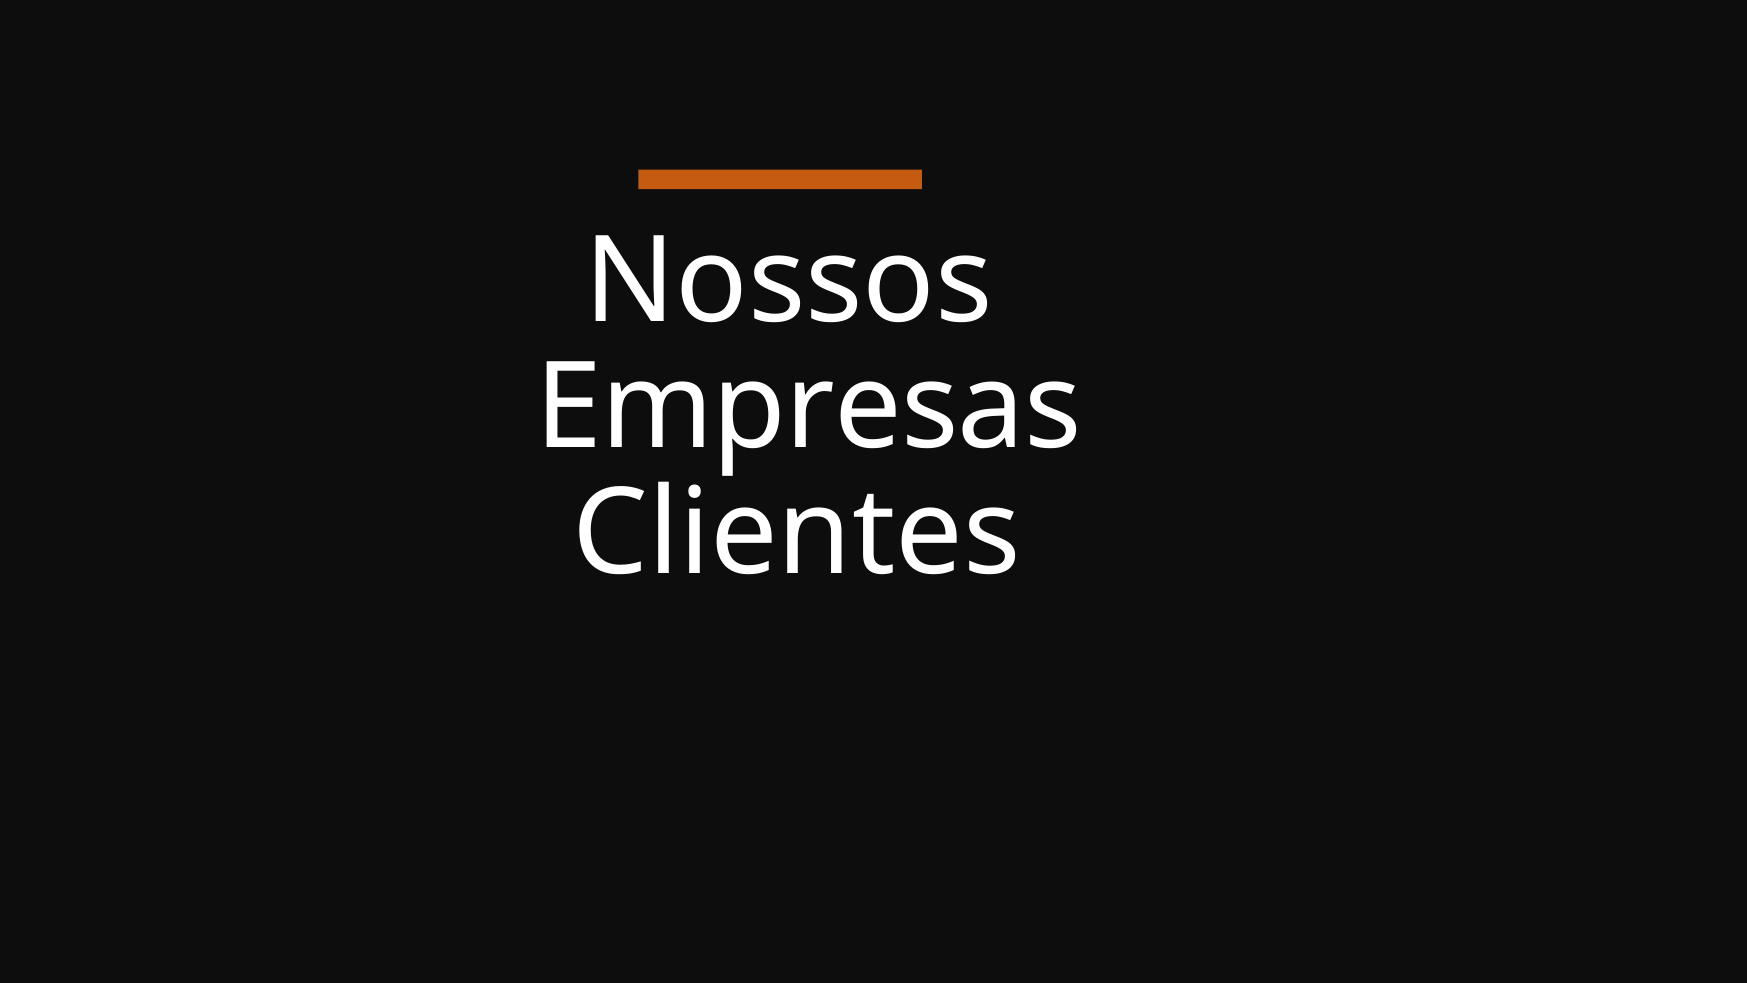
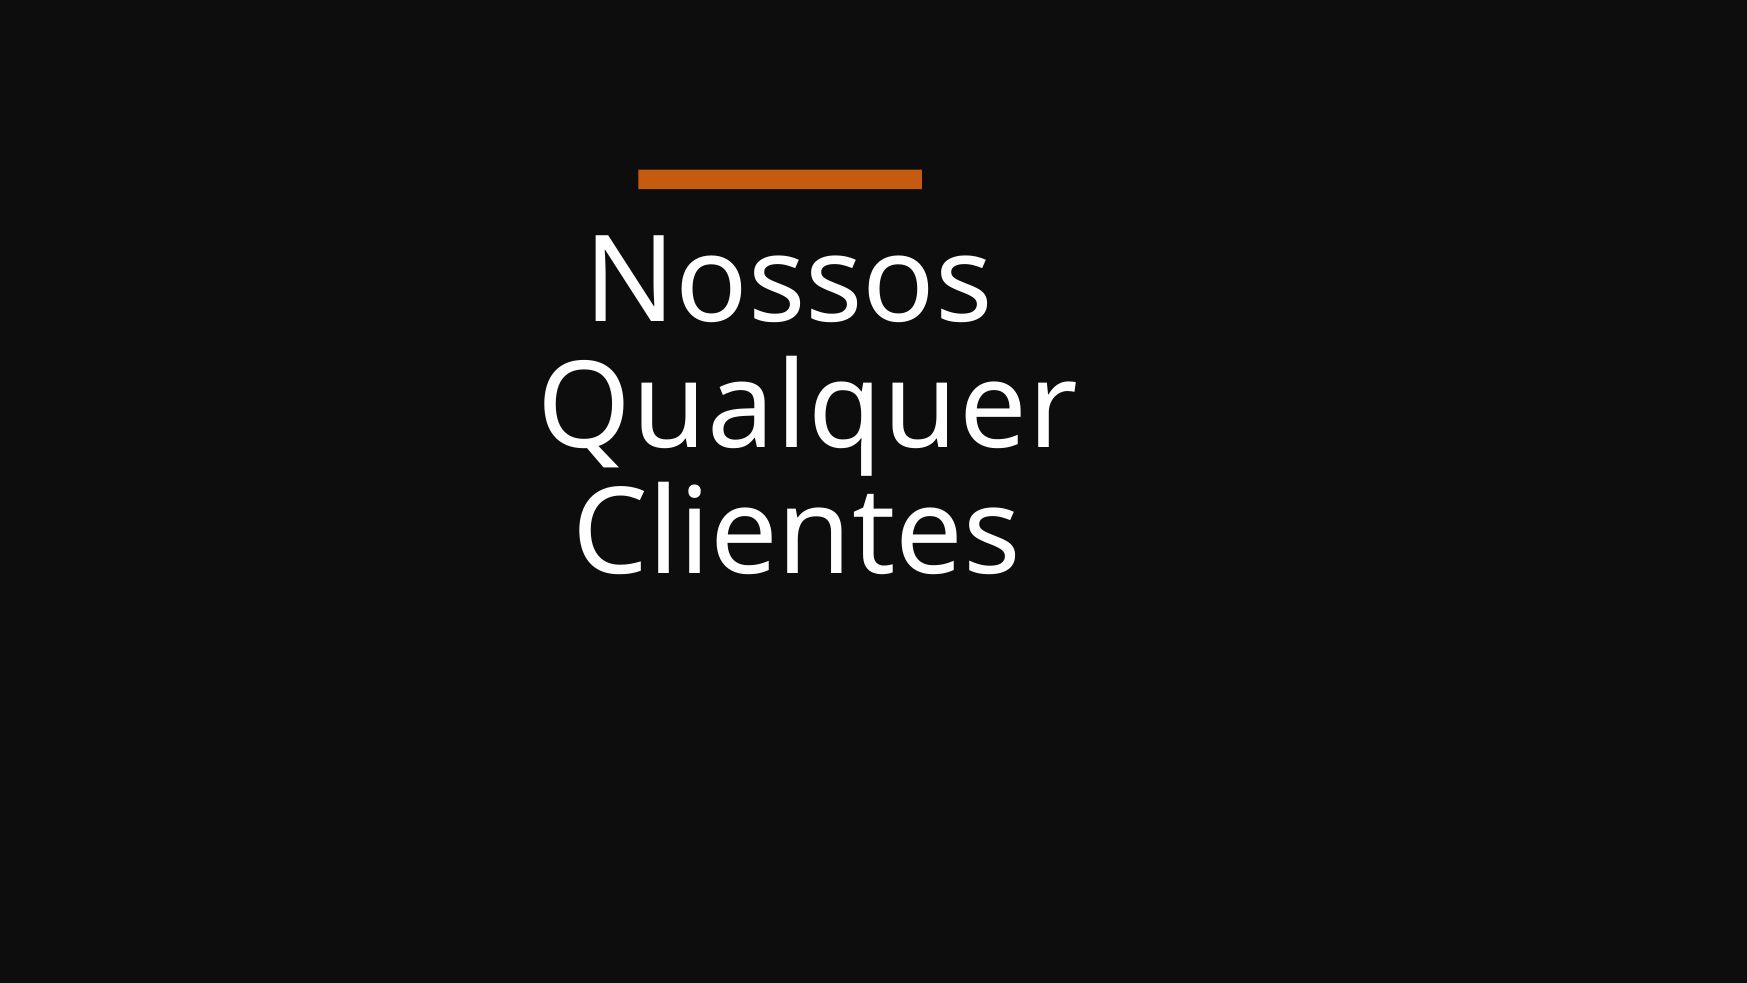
Empresas: Empresas -> Qualquer
